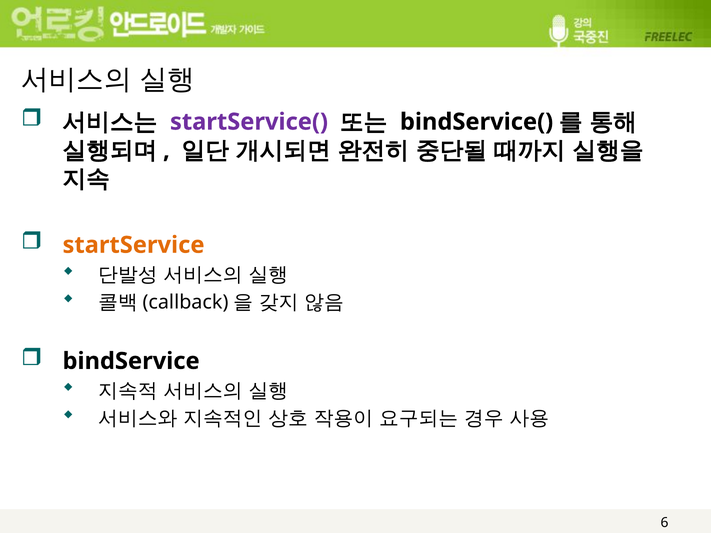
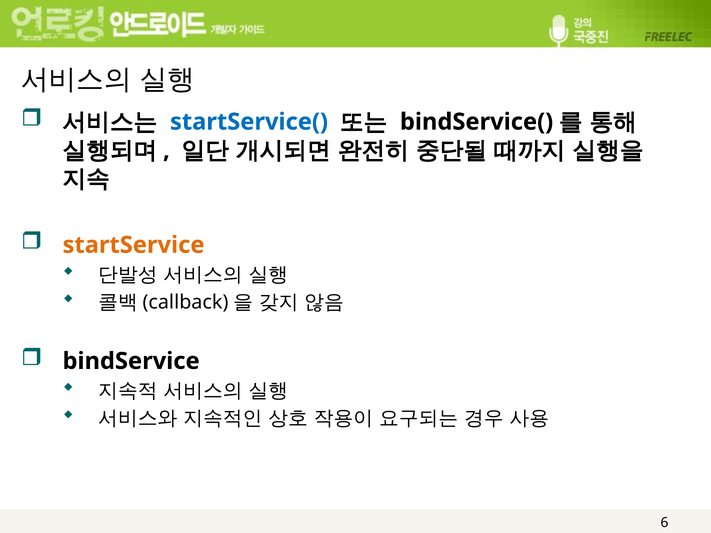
startService( colour: purple -> blue
